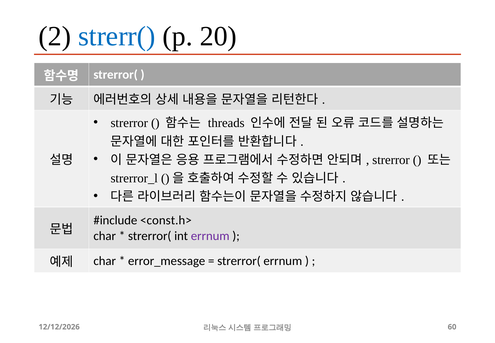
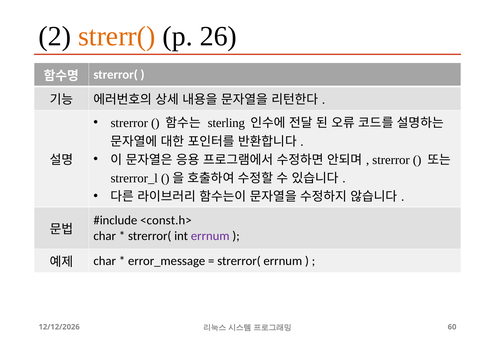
strerr( colour: blue -> orange
20: 20 -> 26
threads: threads -> sterling
